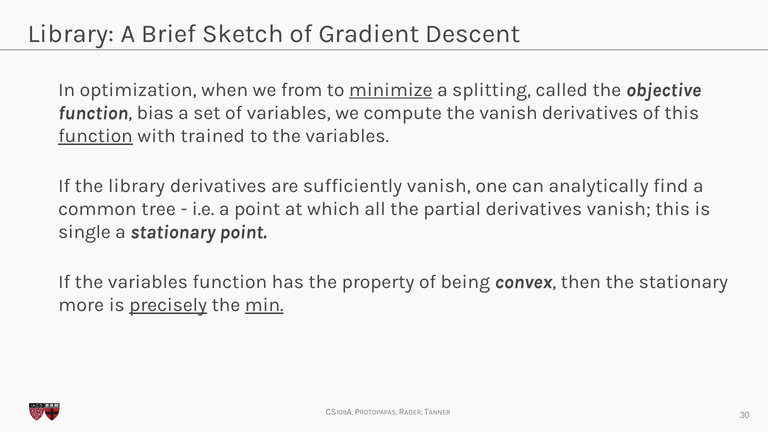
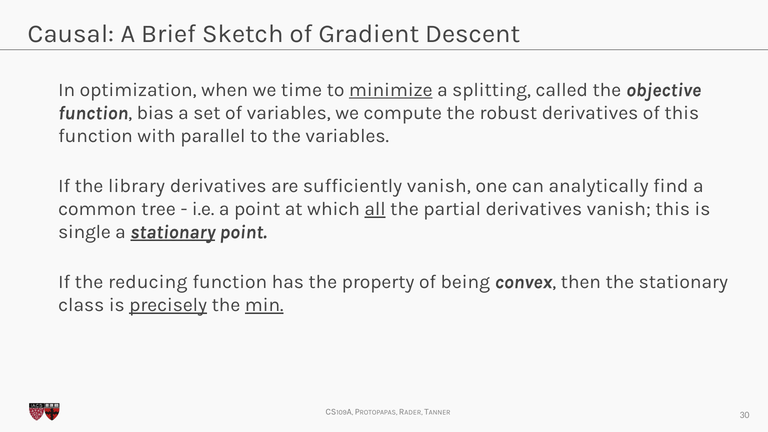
Library at (71, 34): Library -> Causal
from: from -> time
the vanish: vanish -> robust
function at (95, 136) underline: present -> none
trained: trained -> parallel
all underline: none -> present
stationary at (173, 232) underline: none -> present
If the variables: variables -> reducing
more: more -> class
